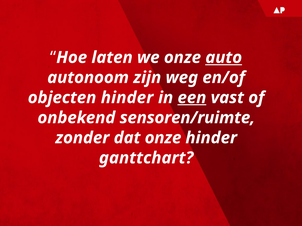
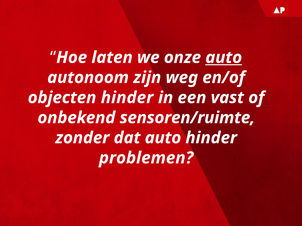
een underline: present -> none
dat onze: onze -> auto
ganttchart: ganttchart -> problemen
